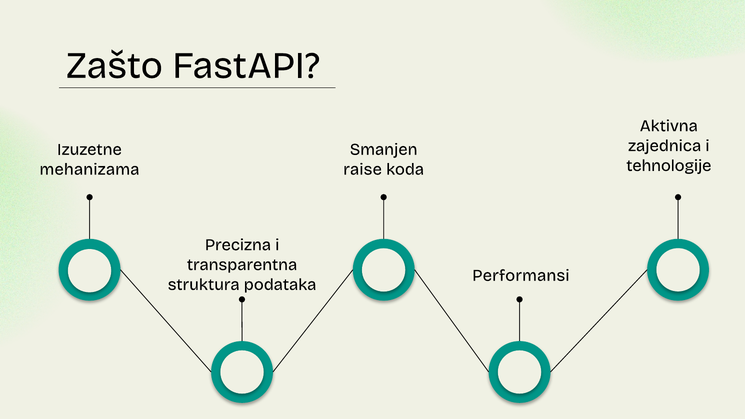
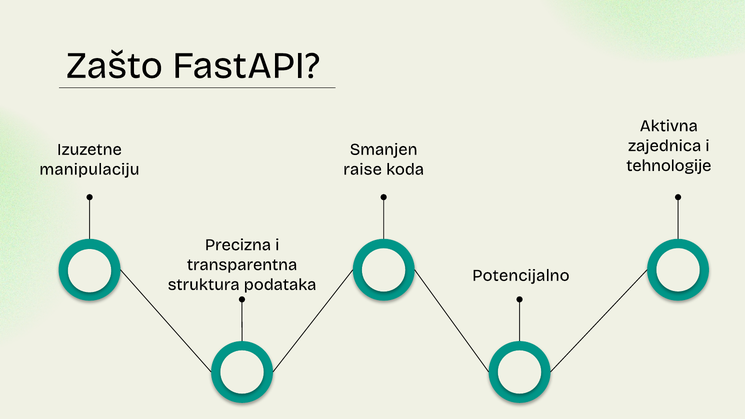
mehanizama: mehanizama -> manipulaciju
Performansi: Performansi -> Potencijalno
